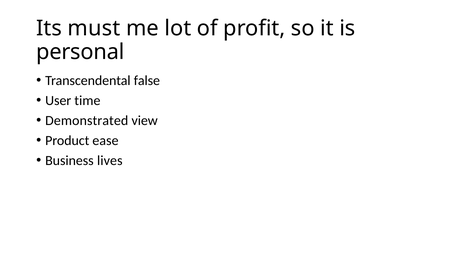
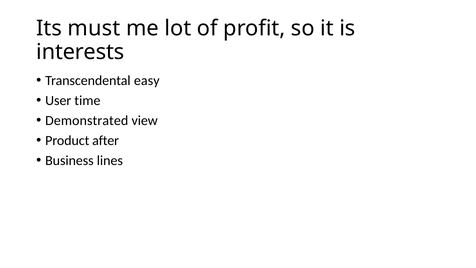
personal: personal -> interests
false: false -> easy
ease: ease -> after
lives: lives -> lines
